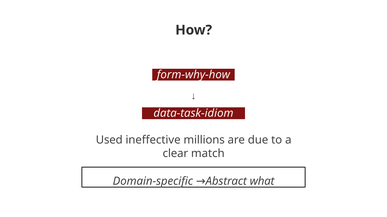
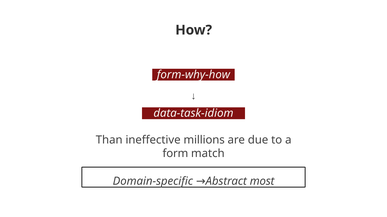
Used: Used -> Than
clear: clear -> form
what: what -> most
